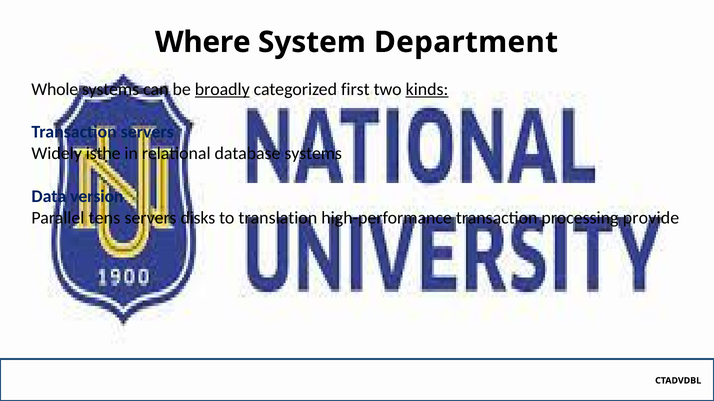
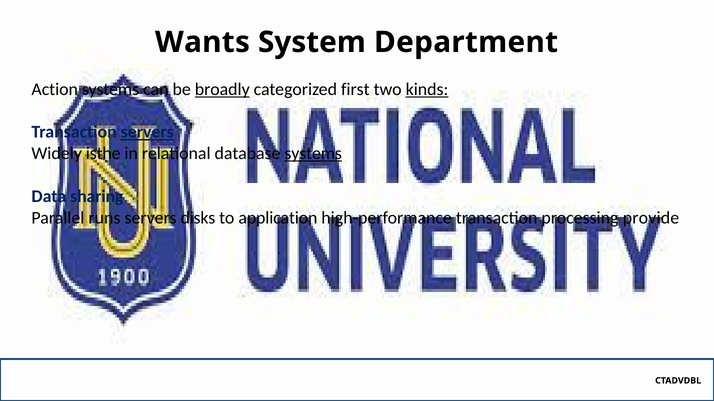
Where: Where -> Wants
Whole: Whole -> Action
servers at (147, 132) underline: none -> present
systems at (313, 154) underline: none -> present
version: version -> sharing
tens: tens -> runs
translation: translation -> application
